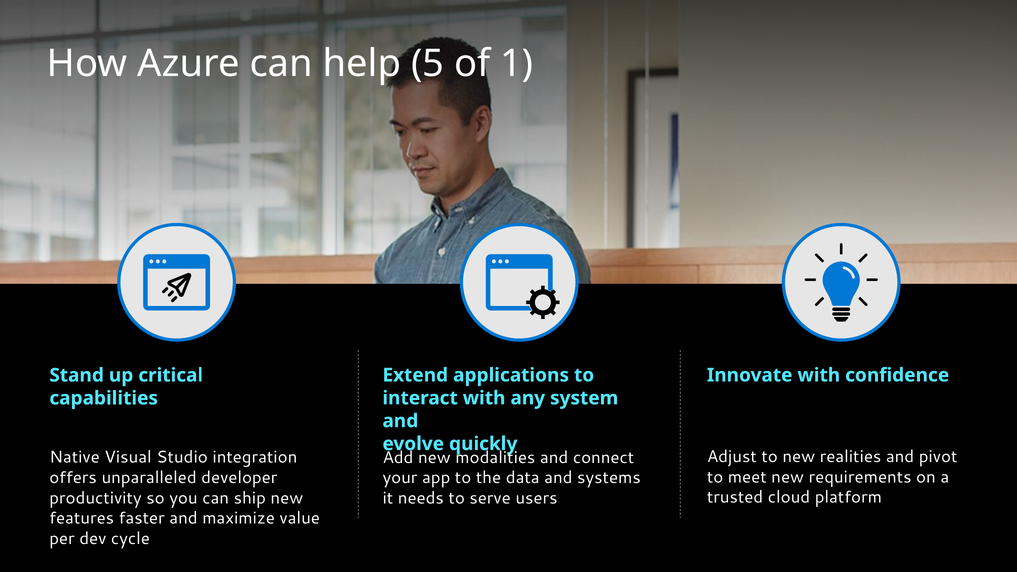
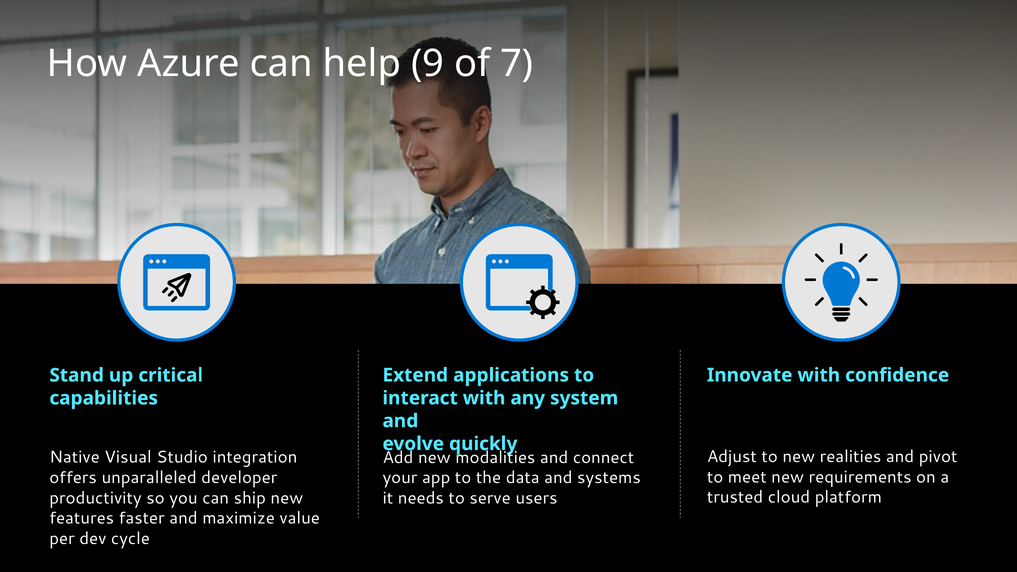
5: 5 -> 9
1: 1 -> 7
